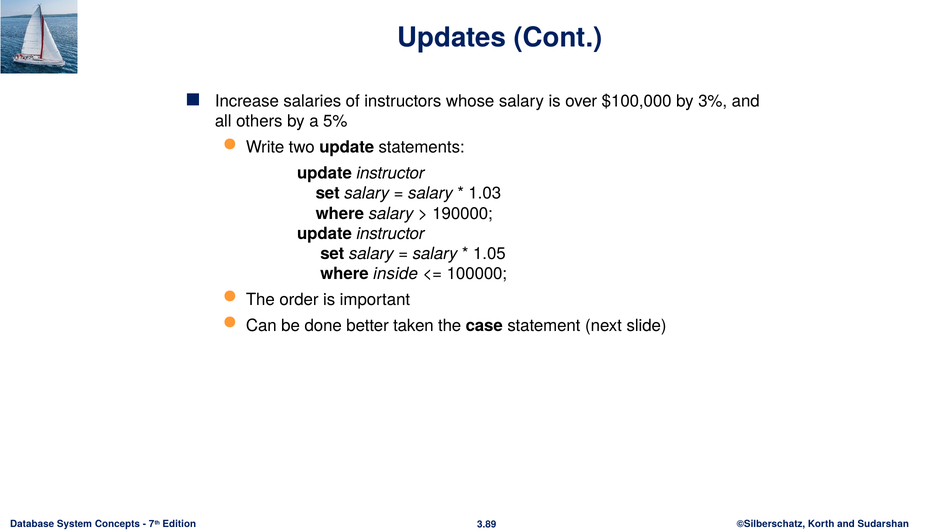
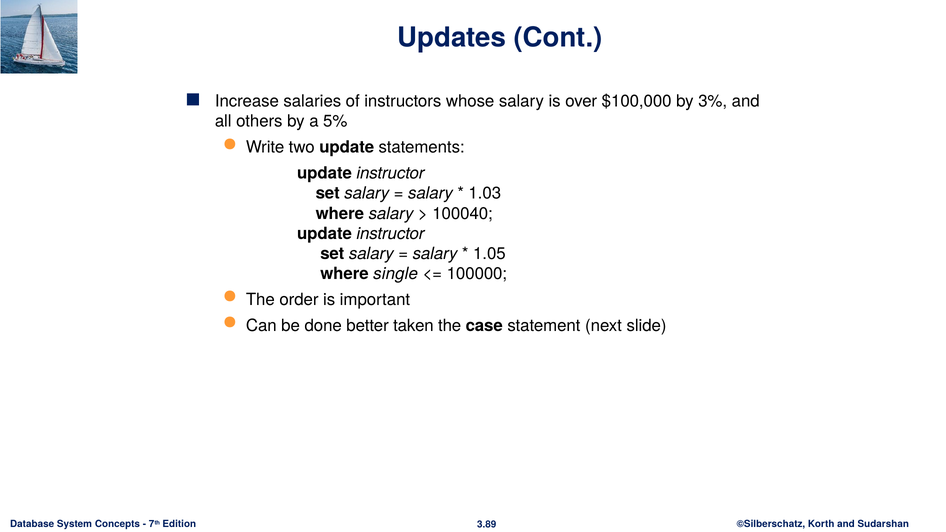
190000: 190000 -> 100040
inside: inside -> single
